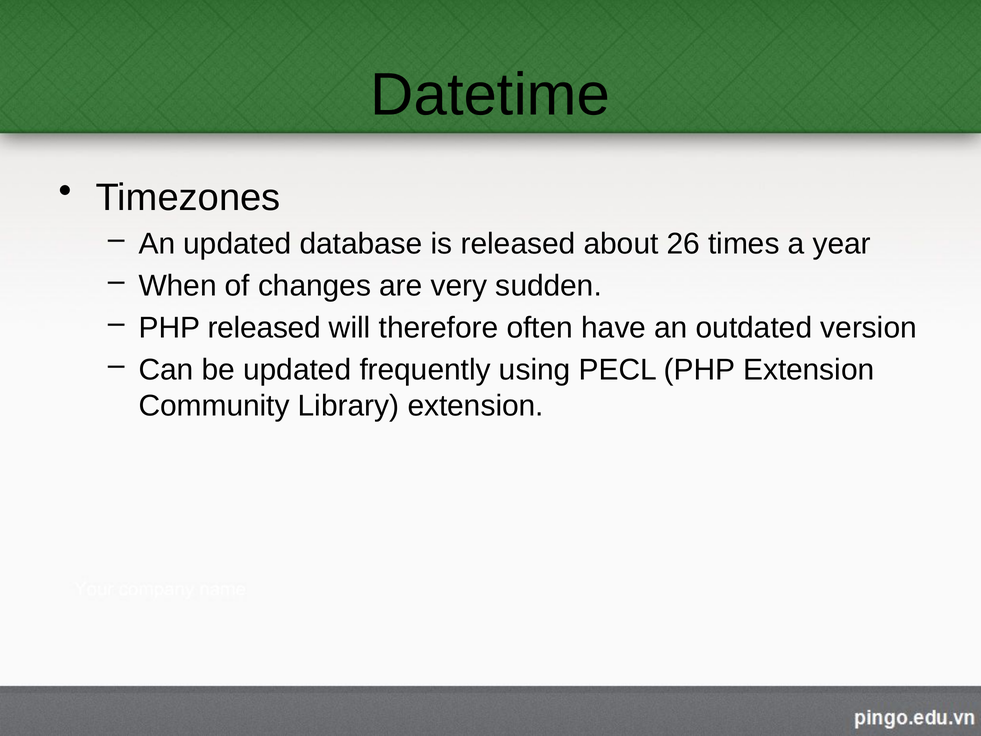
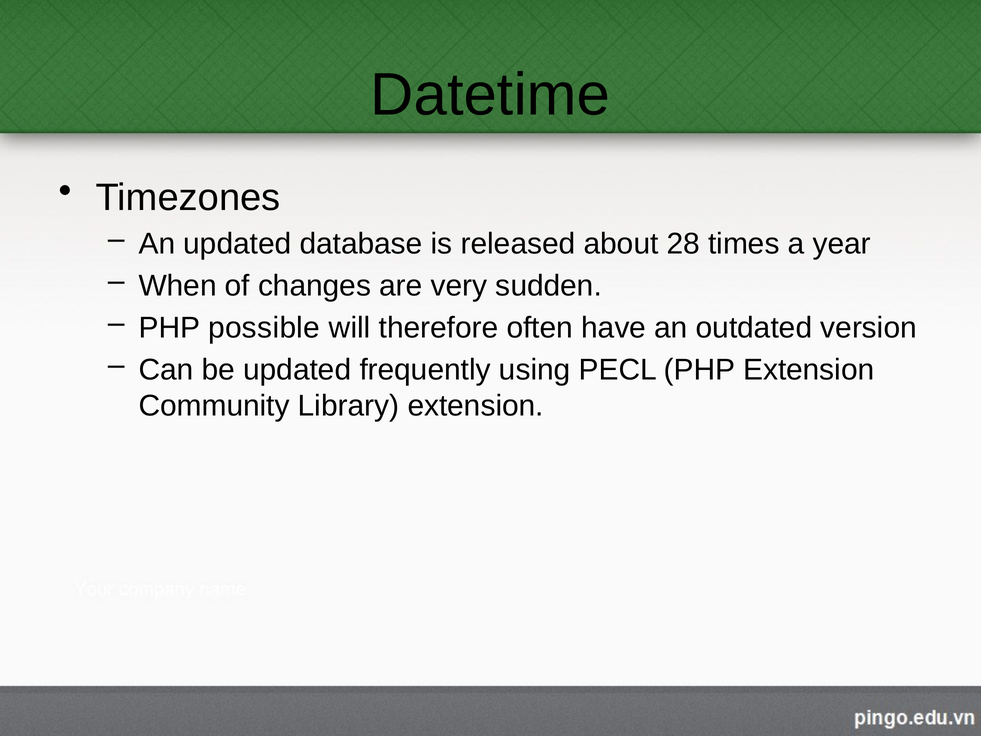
26: 26 -> 28
PHP released: released -> possible
